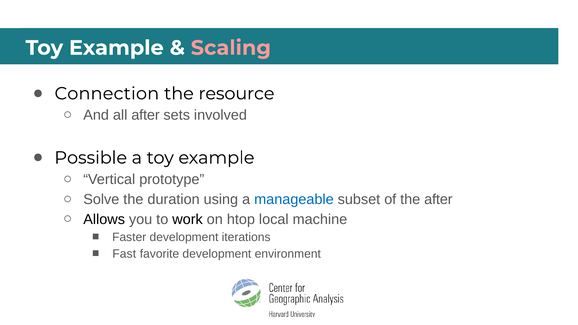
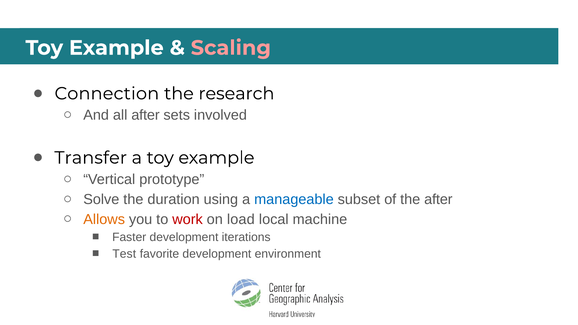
resource: resource -> research
Possible: Possible -> Transfer
Allows colour: black -> orange
work colour: black -> red
htop: htop -> load
Fast: Fast -> Test
